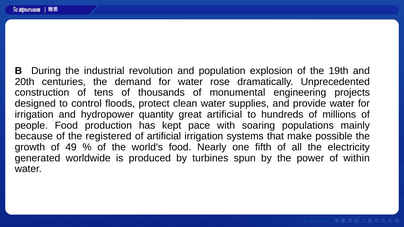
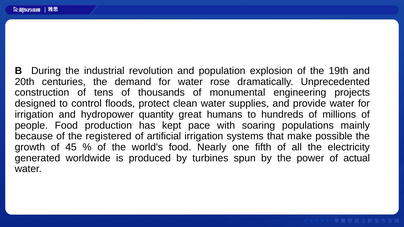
great artificial: artificial -> humans
49: 49 -> 45
within: within -> actual
